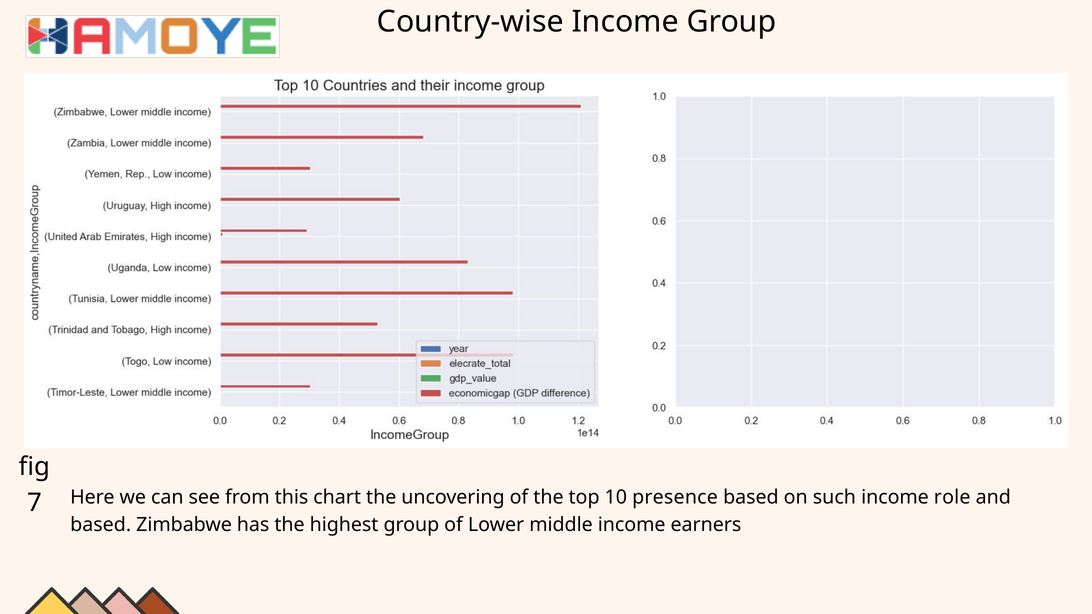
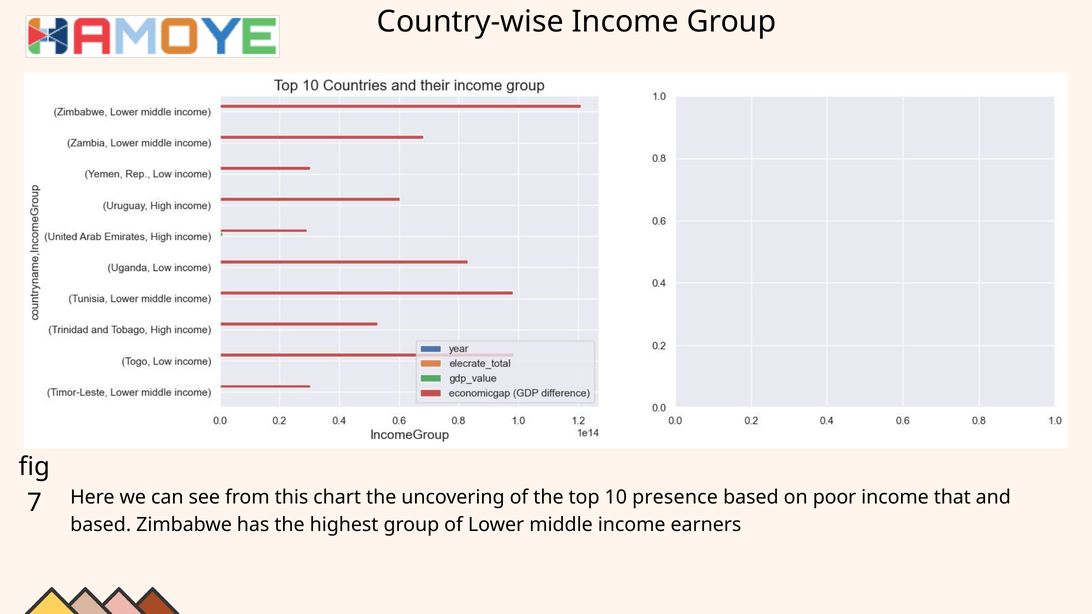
such: such -> poor
role: role -> that
